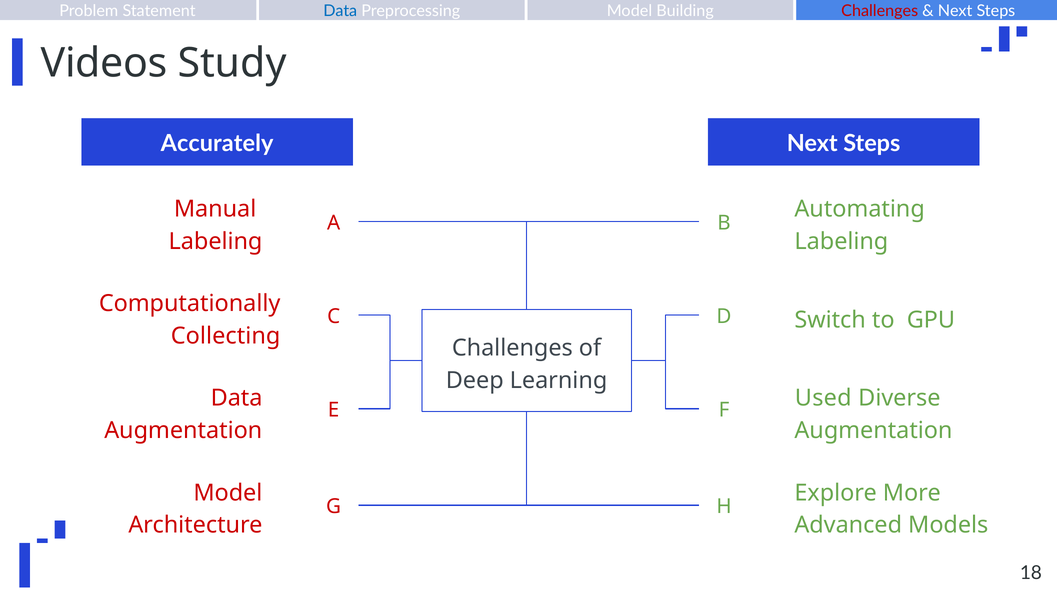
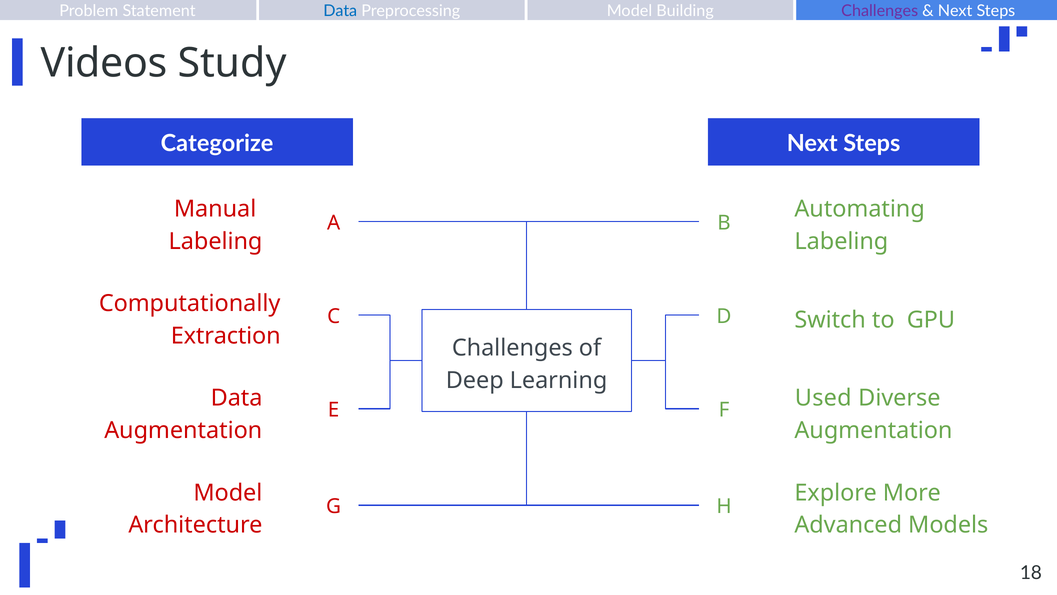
Challenges at (880, 11) colour: red -> purple
Accurately: Accurately -> Categorize
Collecting: Collecting -> Extraction
